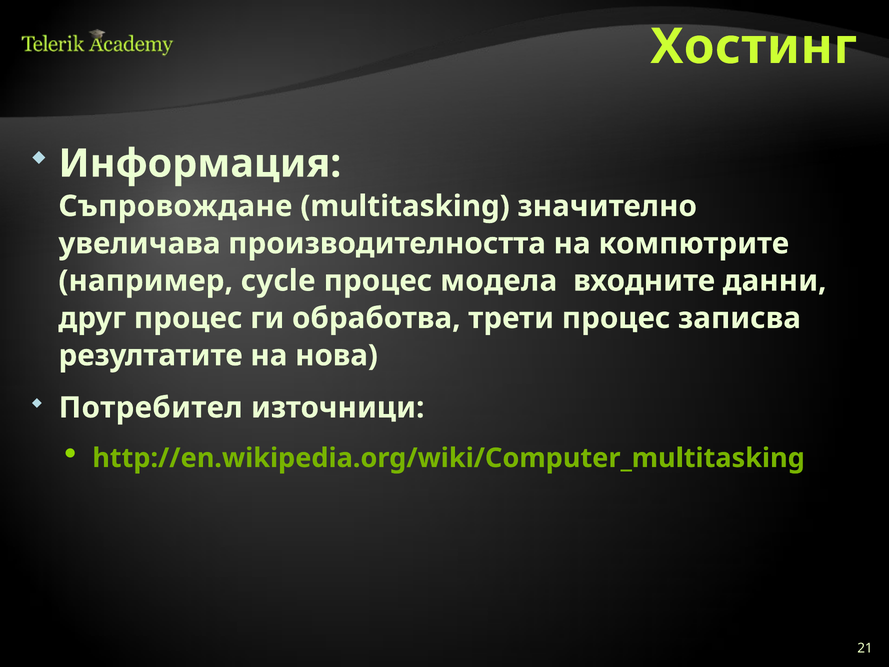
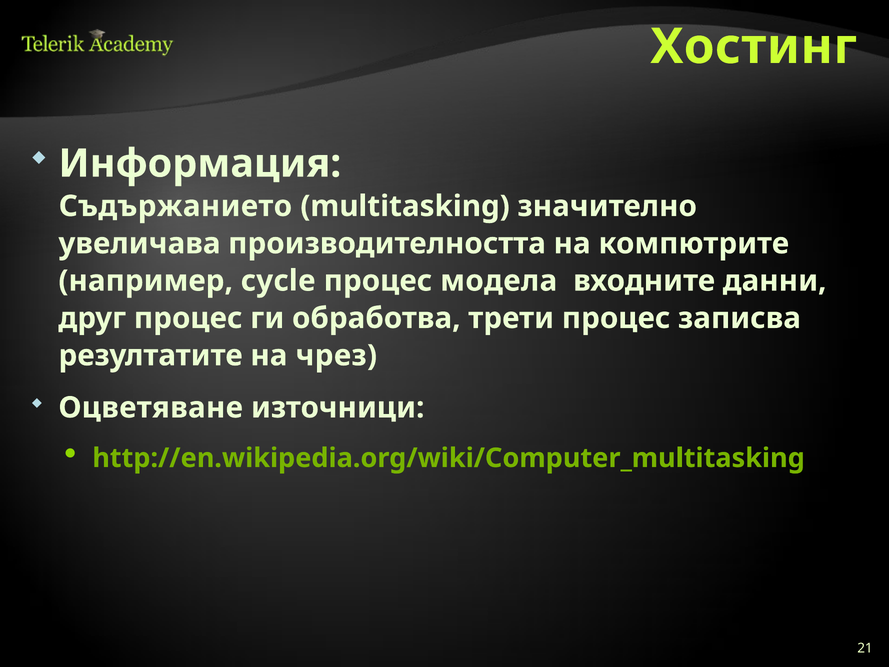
Съпровождане: Съпровождане -> Съдържанието
нова: нова -> чрез
Потребител: Потребител -> Оцветяване
